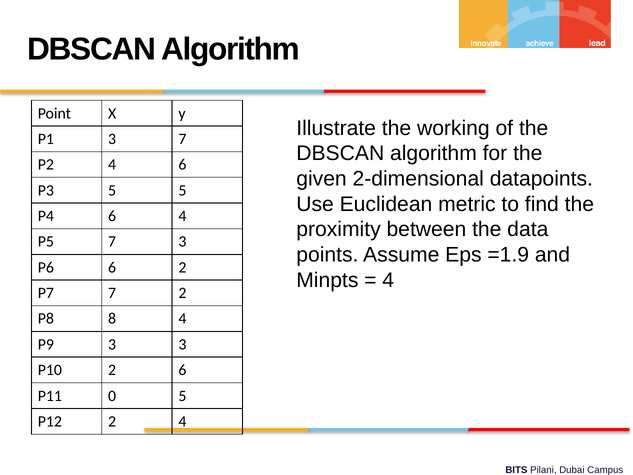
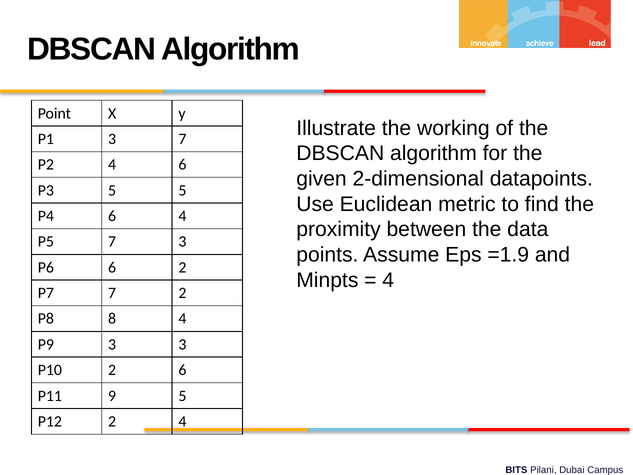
0: 0 -> 9
